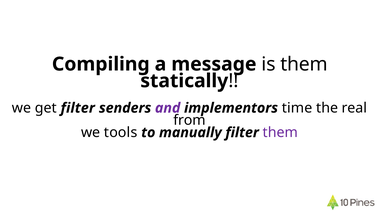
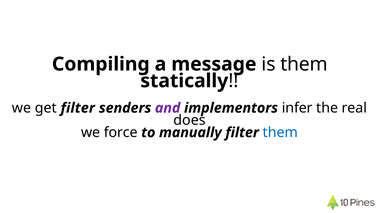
time: time -> infer
from: from -> does
tools: tools -> force
them at (280, 133) colour: purple -> blue
